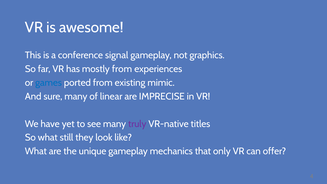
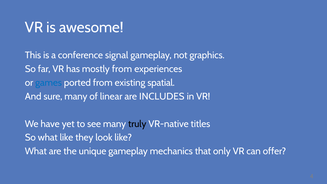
mimic: mimic -> spatial
IMPRECISE: IMPRECISE -> INCLUDES
truly colour: purple -> black
what still: still -> like
